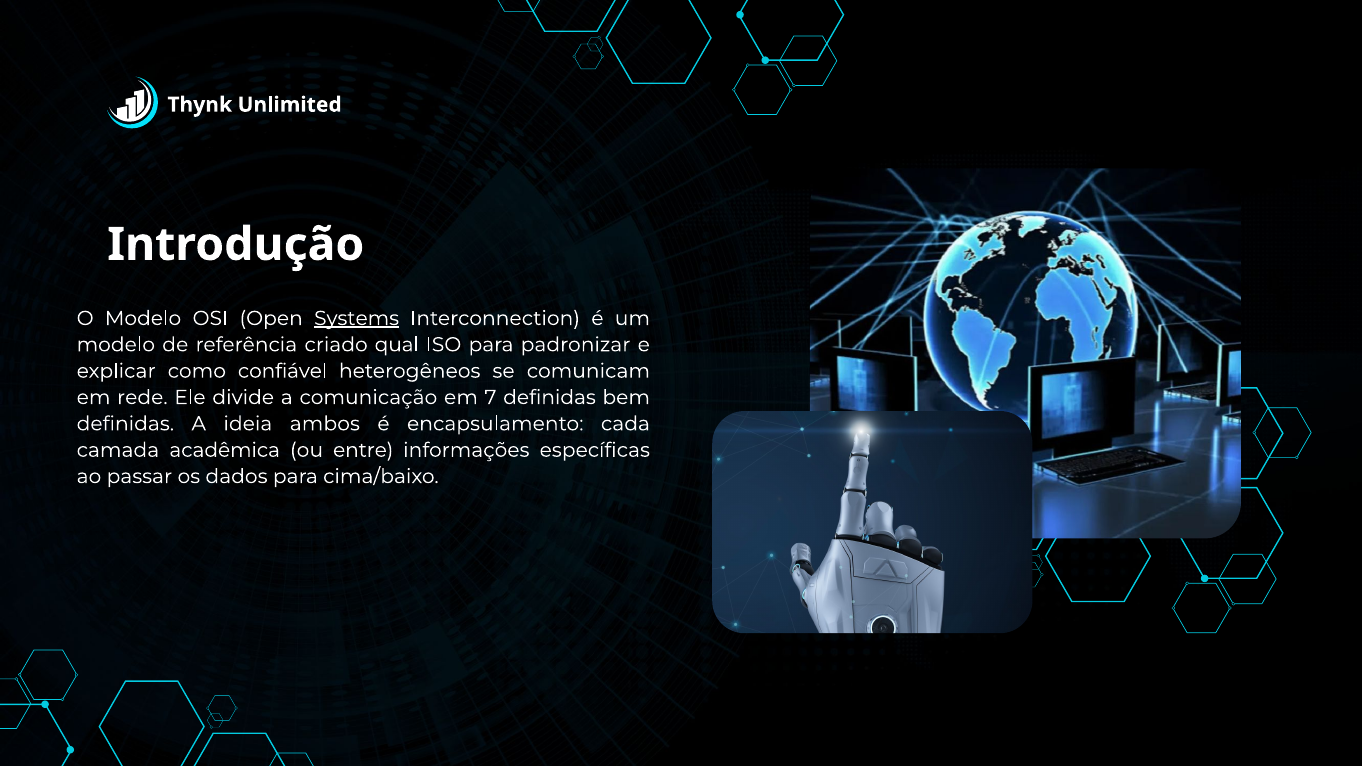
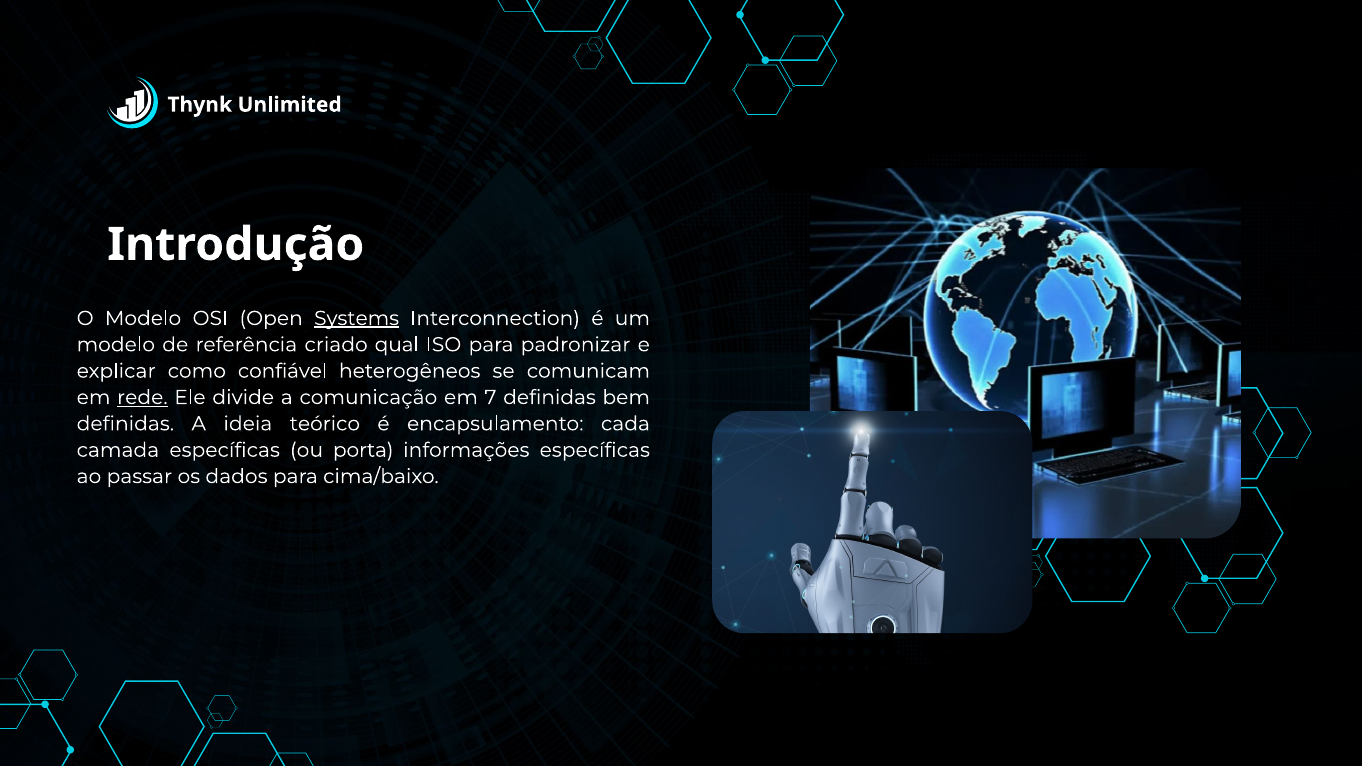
rede underline: none -> present
ambos: ambos -> teórico
camada acadêmica: acadêmica -> específicas
entre: entre -> porta
